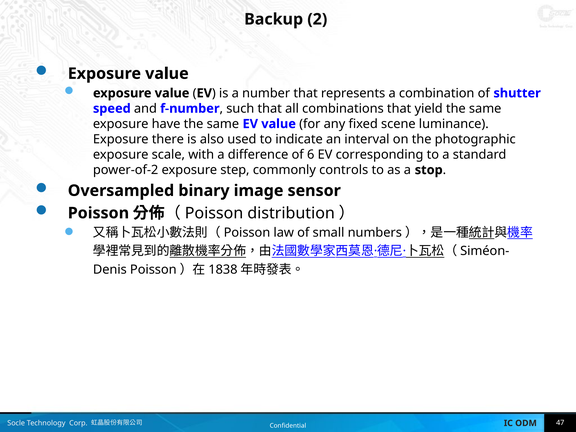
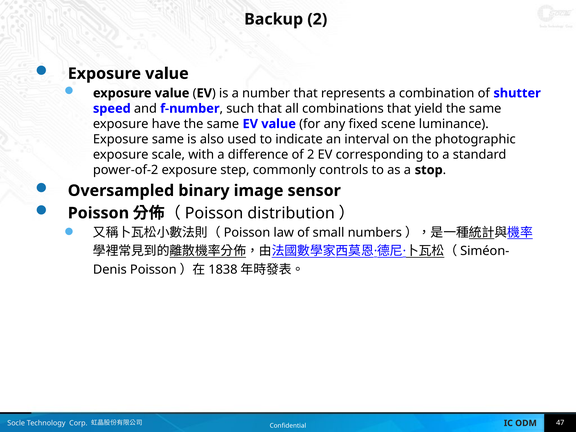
Exposure there: there -> same
of 6: 6 -> 2
